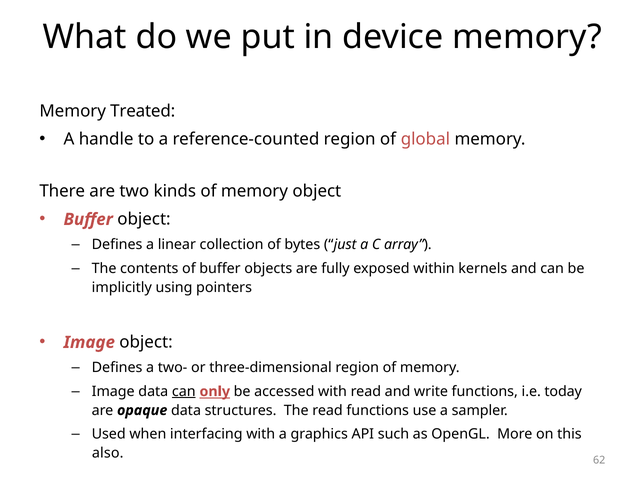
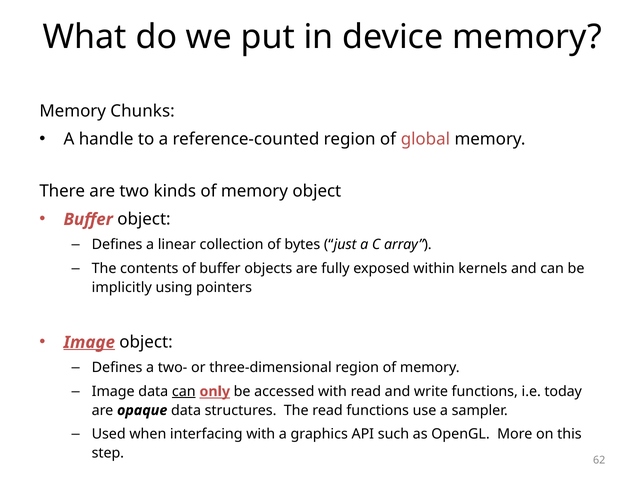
Treated: Treated -> Chunks
Image at (89, 342) underline: none -> present
also: also -> step
